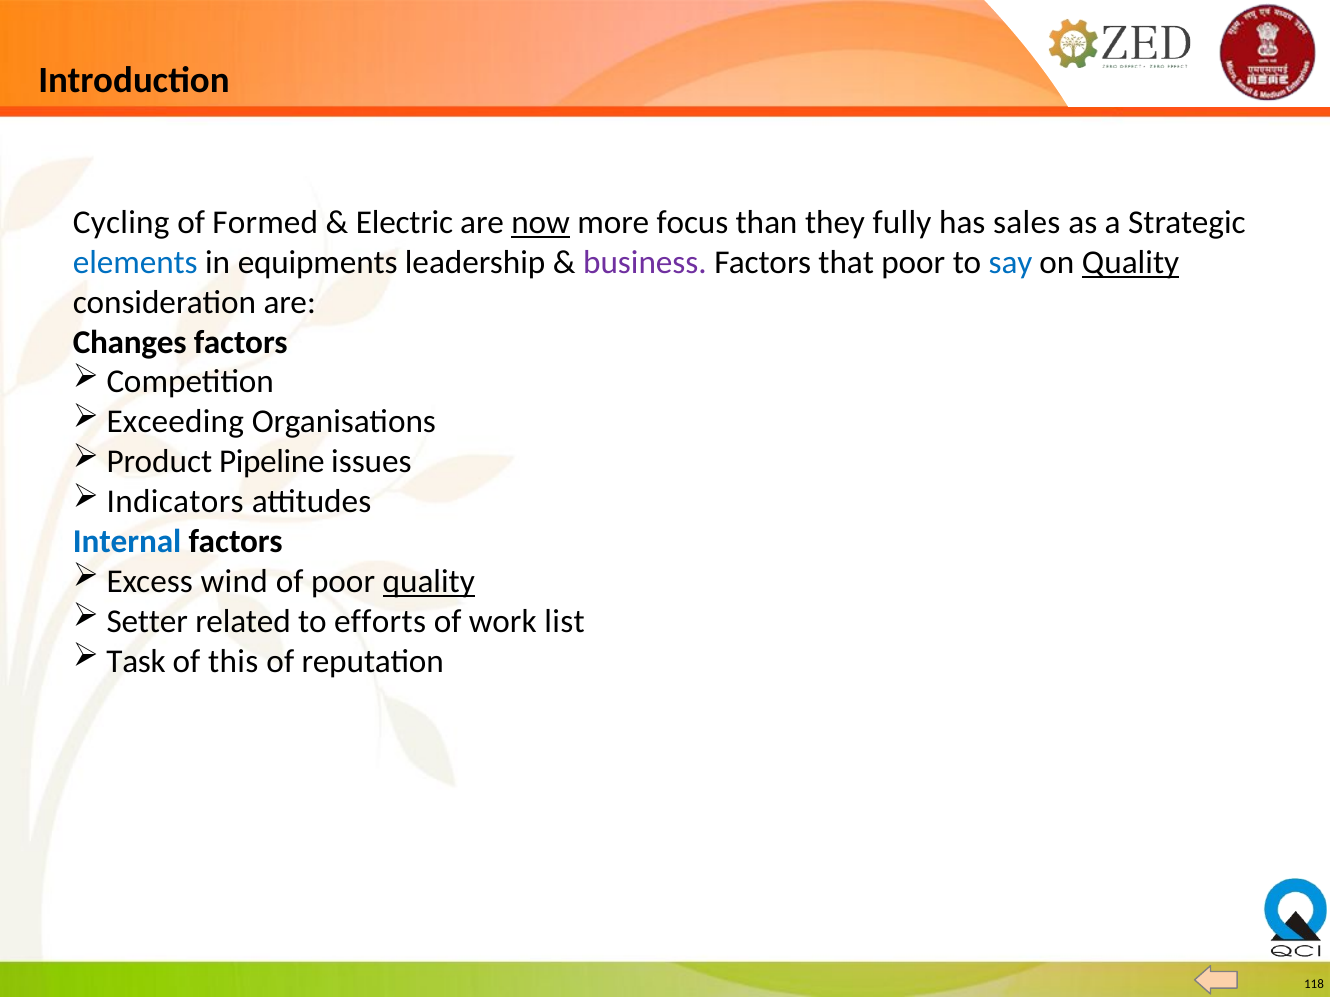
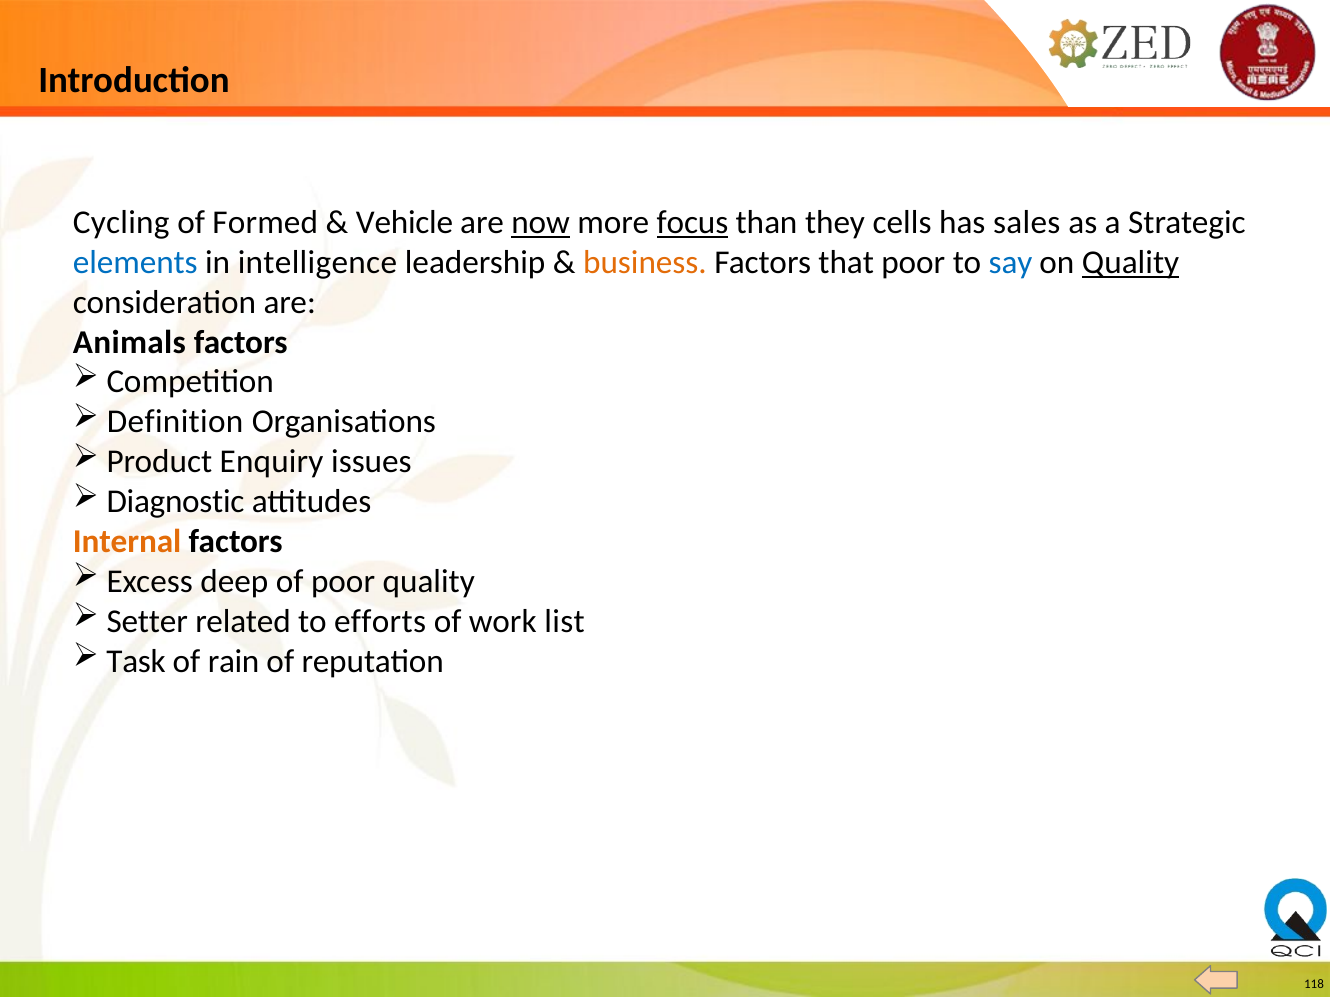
Electric: Electric -> Vehicle
focus underline: none -> present
fully: fully -> cells
equipments: equipments -> intelligence
business colour: purple -> orange
Changes: Changes -> Animals
Exceeding: Exceeding -> Definition
Pipeline: Pipeline -> Enquiry
Indicators: Indicators -> Diagnostic
Internal colour: blue -> orange
wind: wind -> deep
quality at (429, 582) underline: present -> none
this: this -> rain
